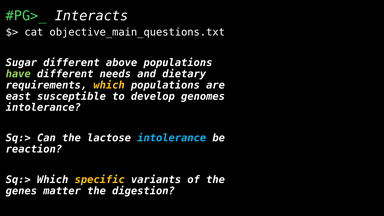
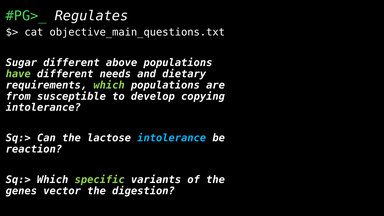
Interacts: Interacts -> Regulates
which at (109, 85) colour: yellow -> light green
east: east -> from
genomes: genomes -> copying
specific colour: yellow -> light green
matter: matter -> vector
